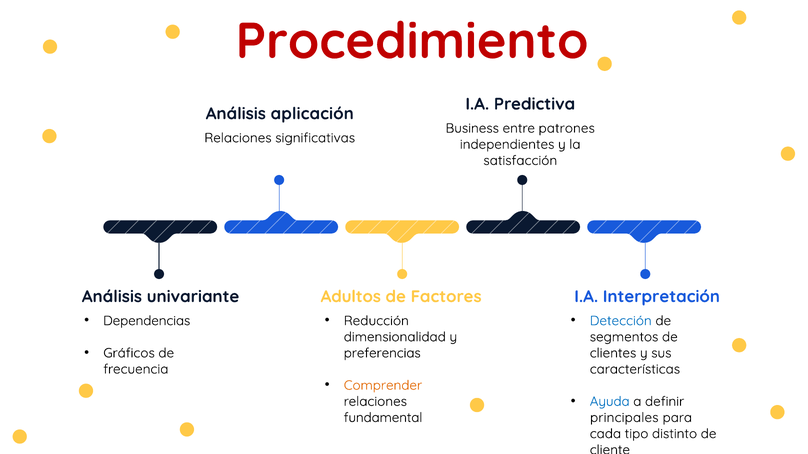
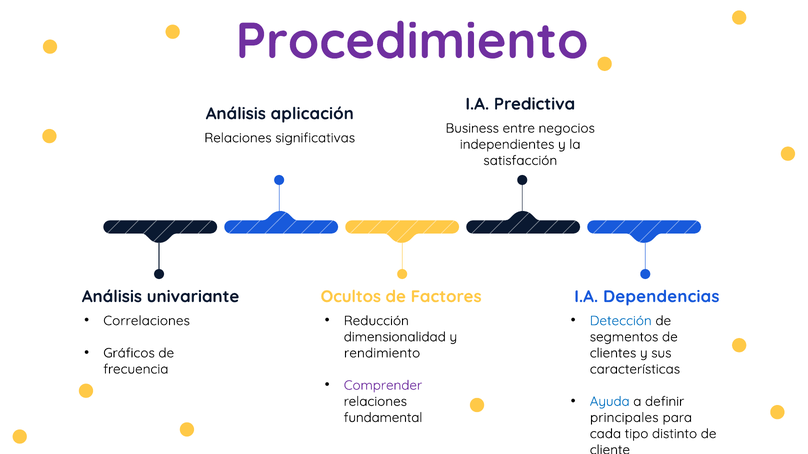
Procedimiento colour: red -> purple
patrones: patrones -> negocios
Adultos: Adultos -> Ocultos
Interpretación: Interpretación -> Dependencias
Dependencias: Dependencias -> Correlaciones
preferencias: preferencias -> rendimiento
Comprender colour: orange -> purple
